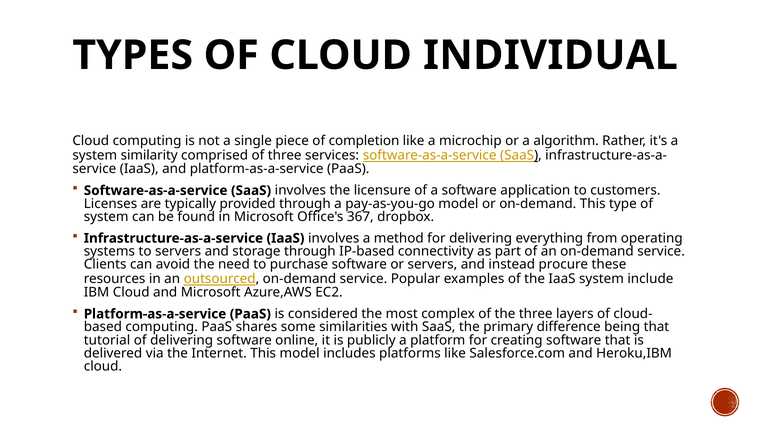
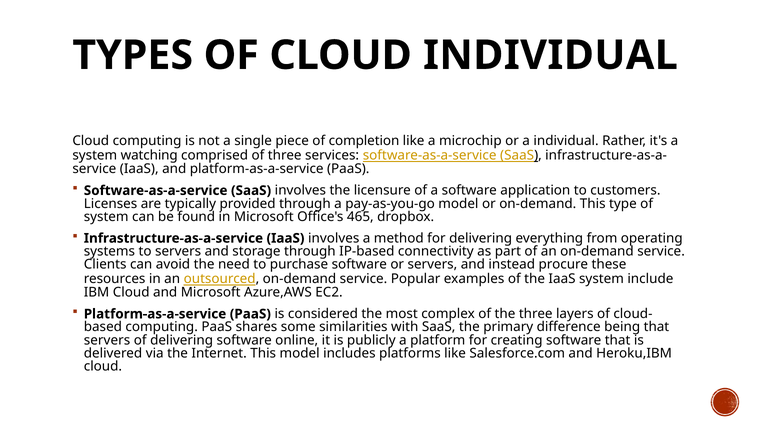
a algorithm: algorithm -> individual
similarity: similarity -> watching
367: 367 -> 465
tutorial at (107, 340): tutorial -> servers
